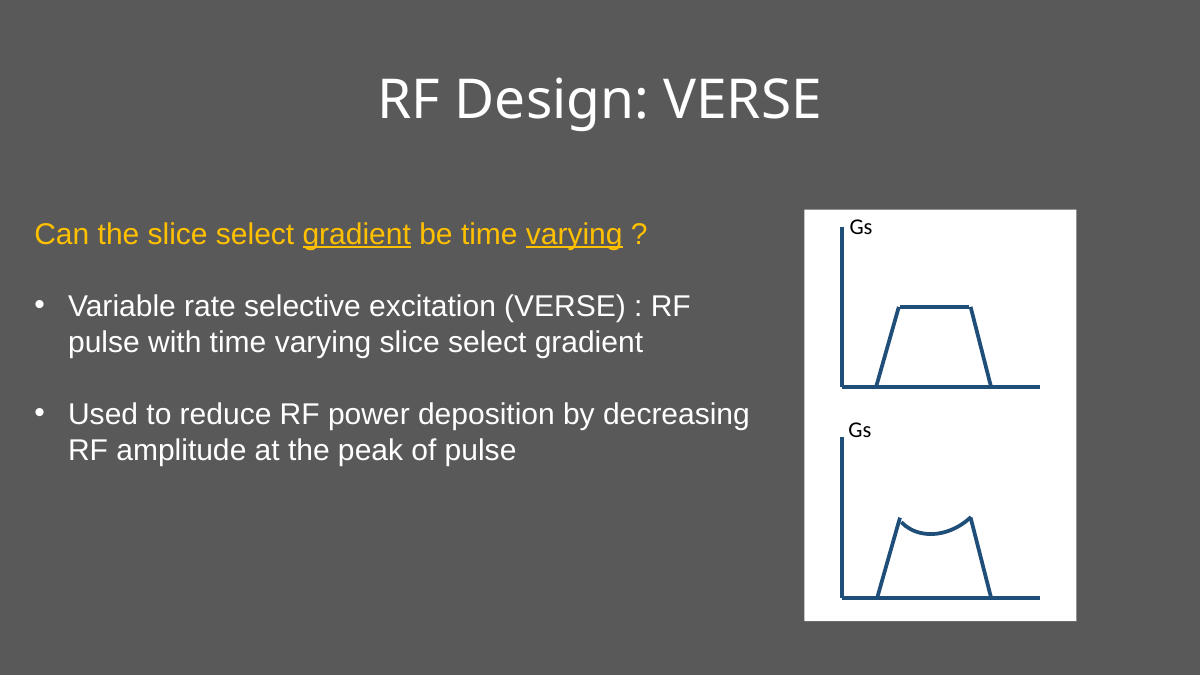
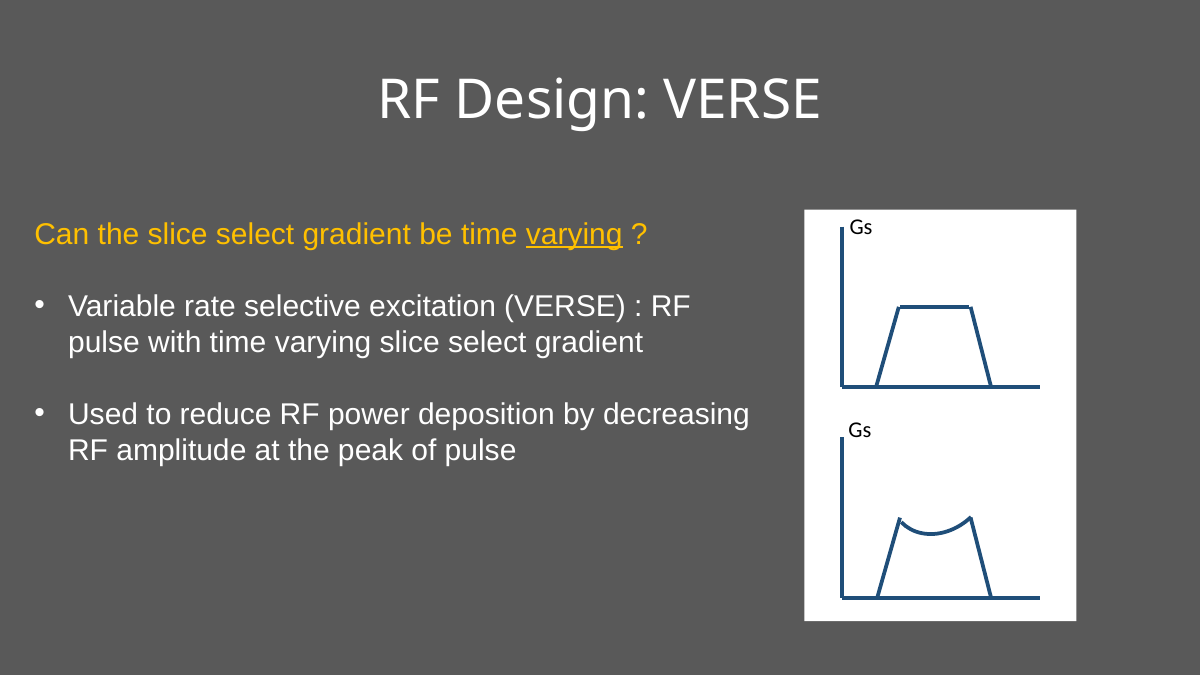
gradient at (357, 234) underline: present -> none
